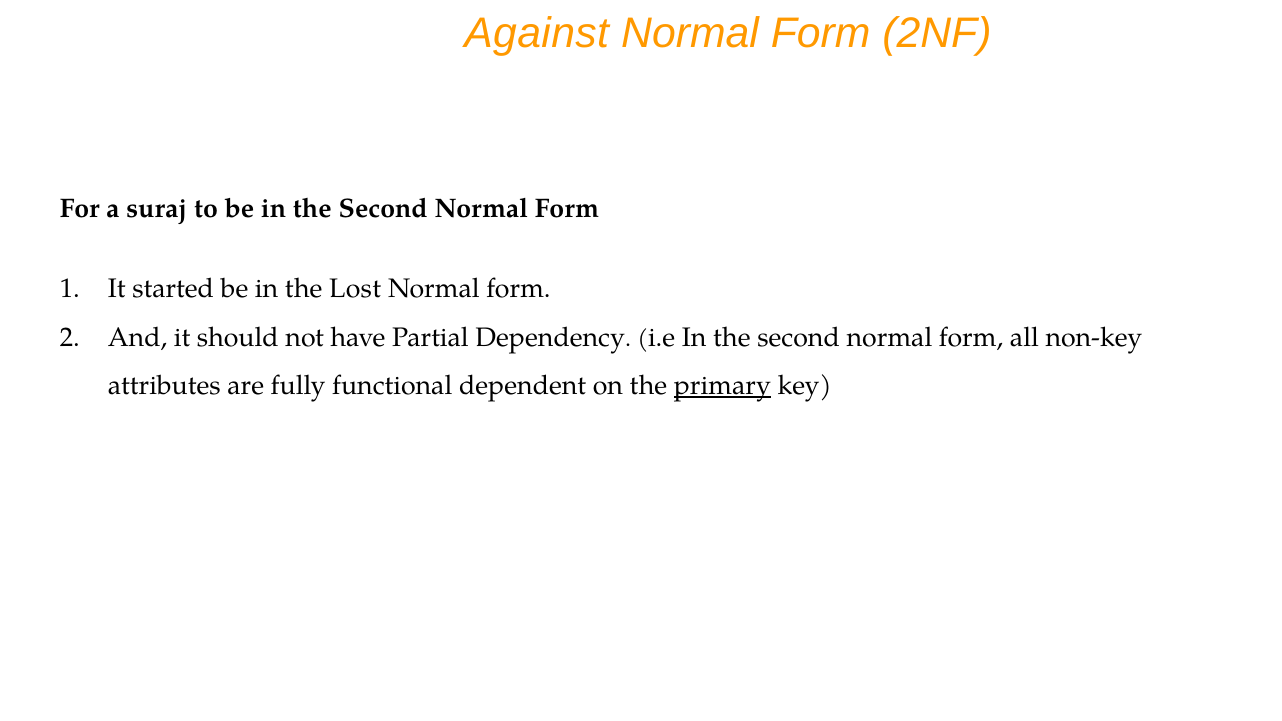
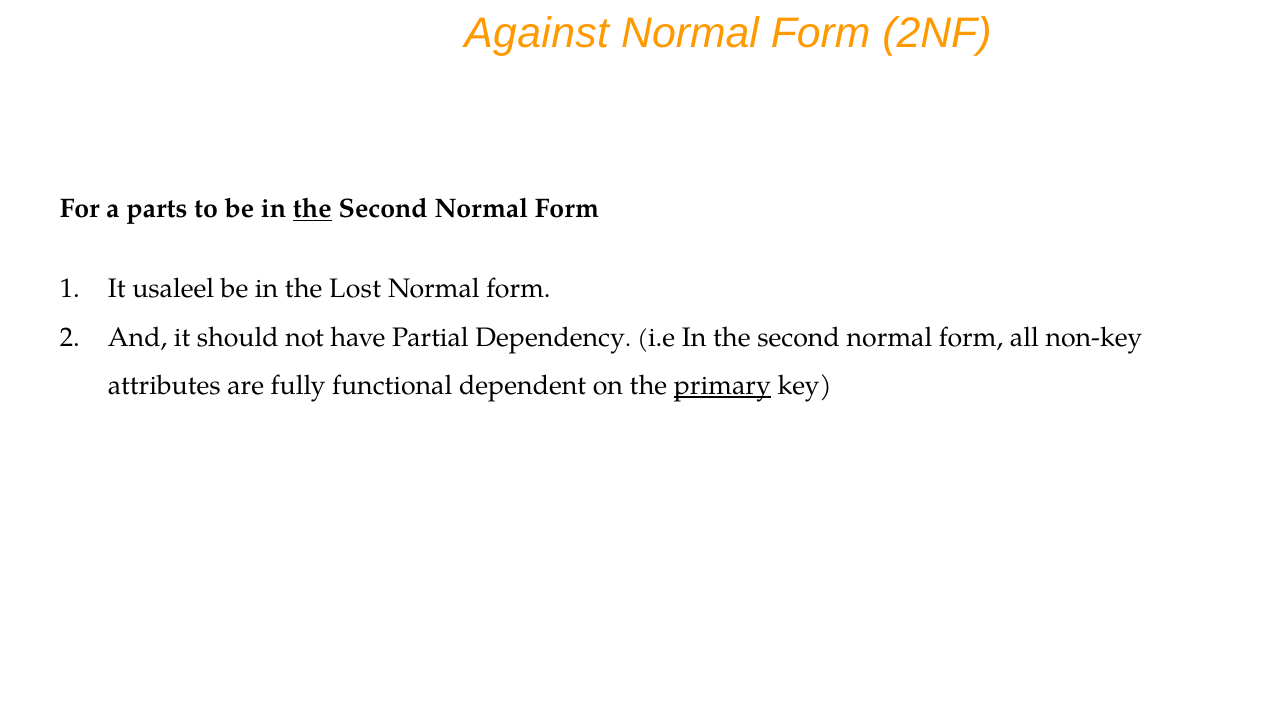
suraj: suraj -> parts
the at (312, 209) underline: none -> present
started: started -> usaleel
